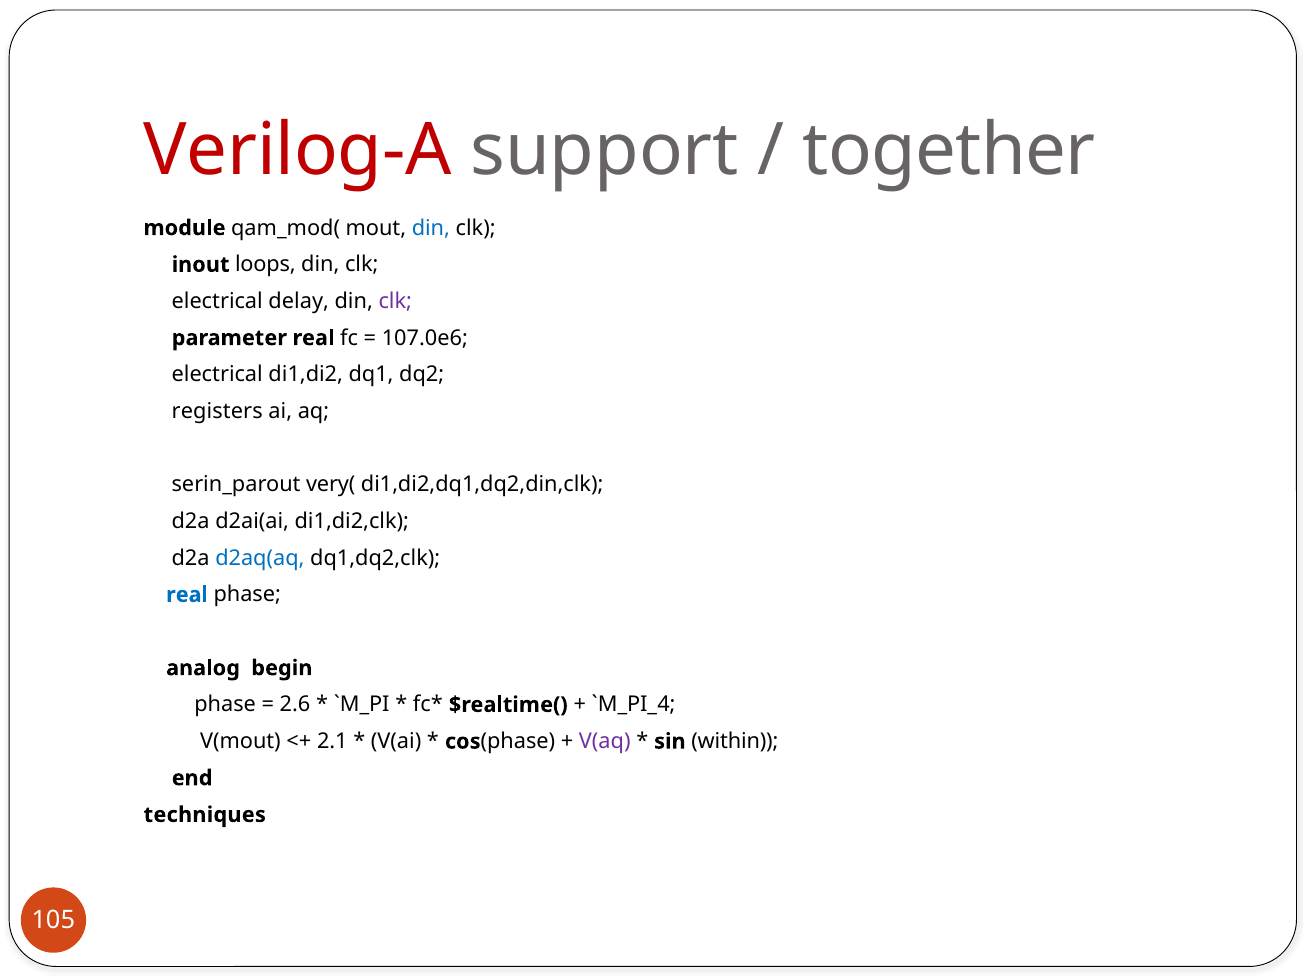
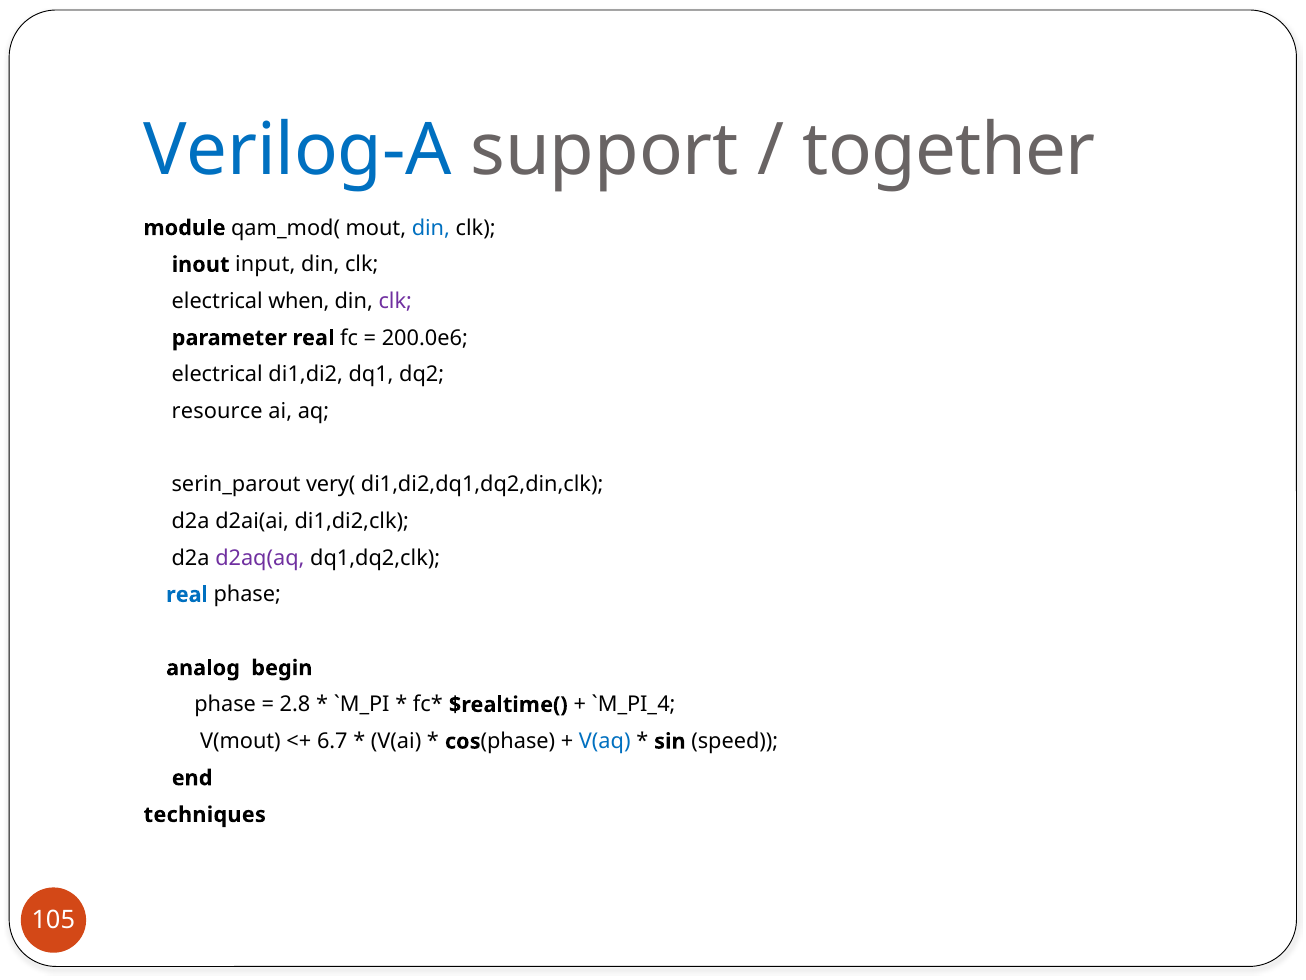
Verilog-A colour: red -> blue
loops: loops -> input
delay: delay -> when
107.0e6: 107.0e6 -> 200.0e6
registers: registers -> resource
d2aq(aq colour: blue -> purple
2.6: 2.6 -> 2.8
2.1: 2.1 -> 6.7
V(aq colour: purple -> blue
within: within -> speed
